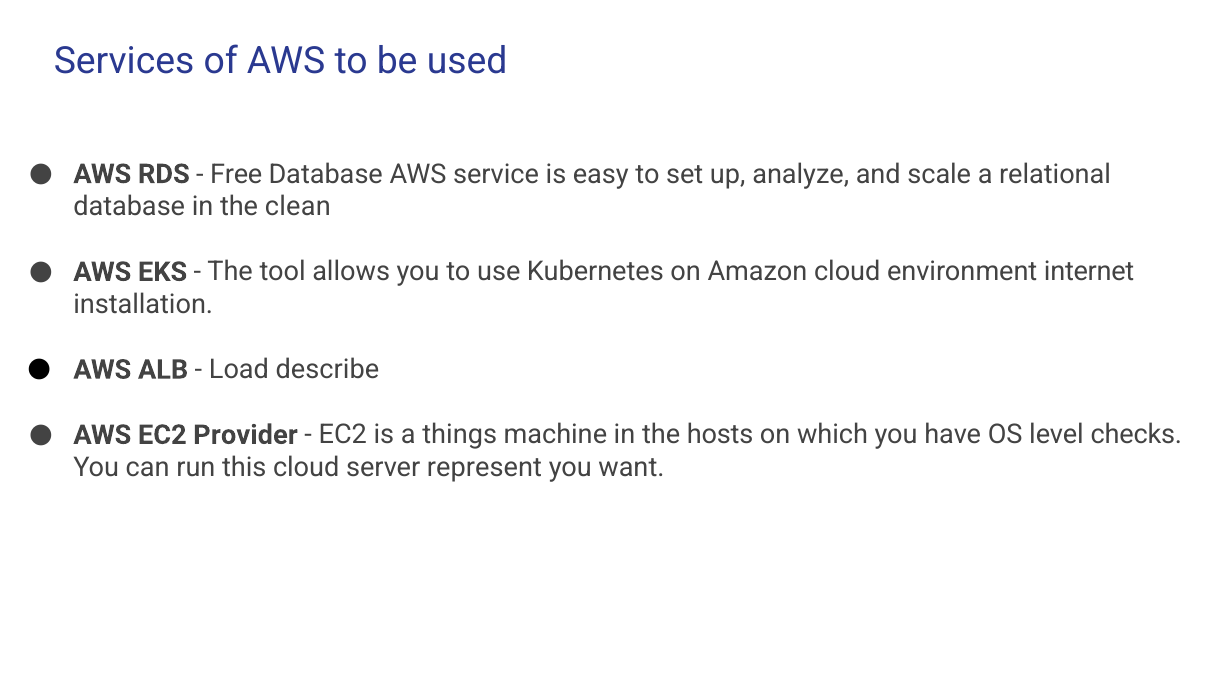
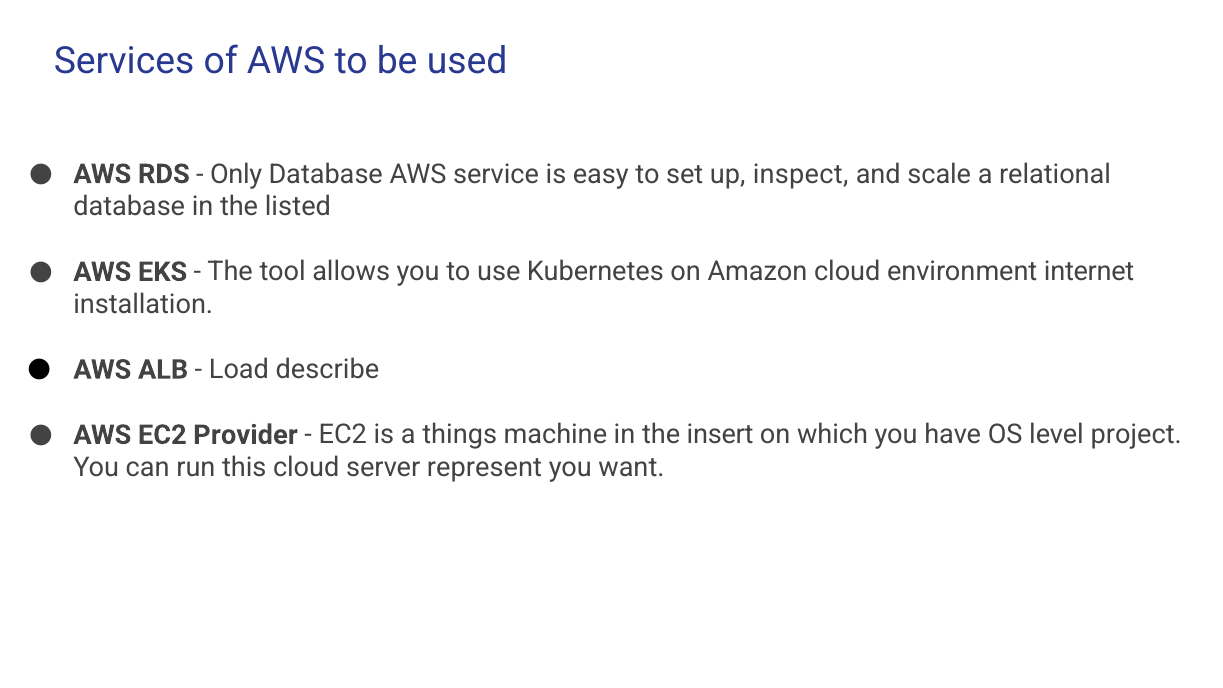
Free: Free -> Only
analyze: analyze -> inspect
clean: clean -> listed
hosts: hosts -> insert
checks: checks -> project
